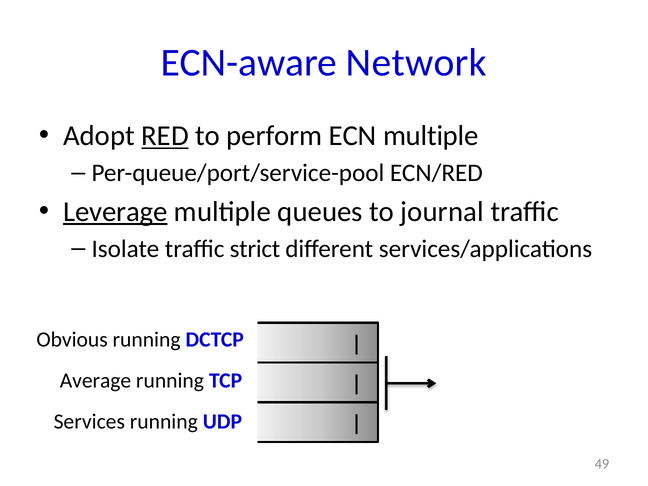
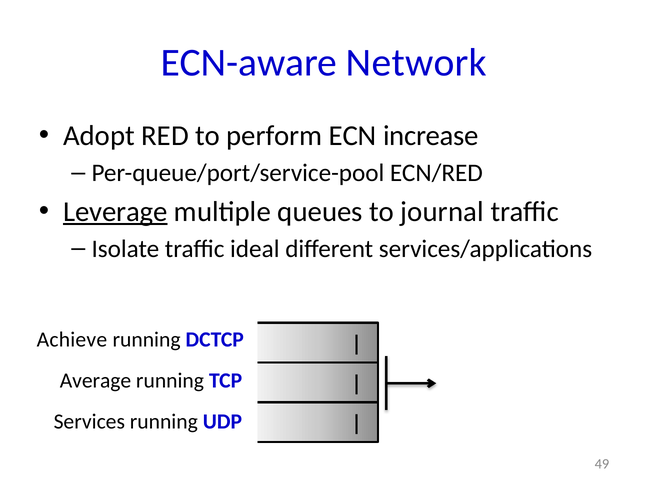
RED underline: present -> none
ECN multiple: multiple -> increase
strict: strict -> ideal
Obvious: Obvious -> Achieve
